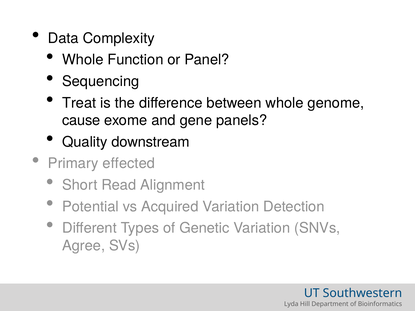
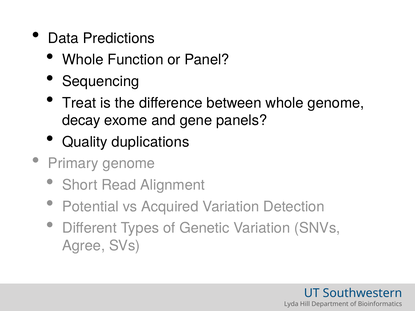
Complexity: Complexity -> Predictions
cause: cause -> decay
downstream: downstream -> duplications
Primary effected: effected -> genome
